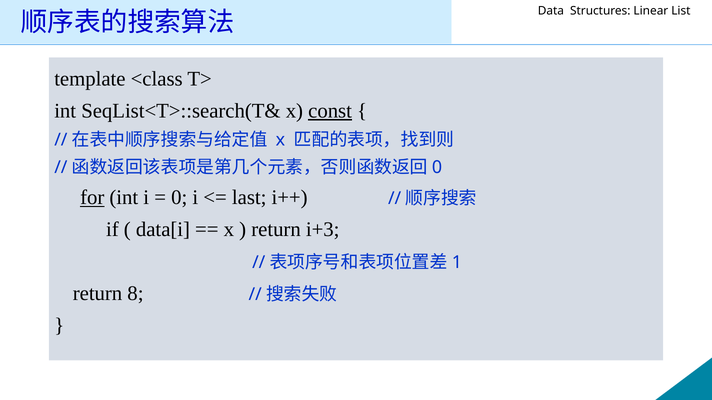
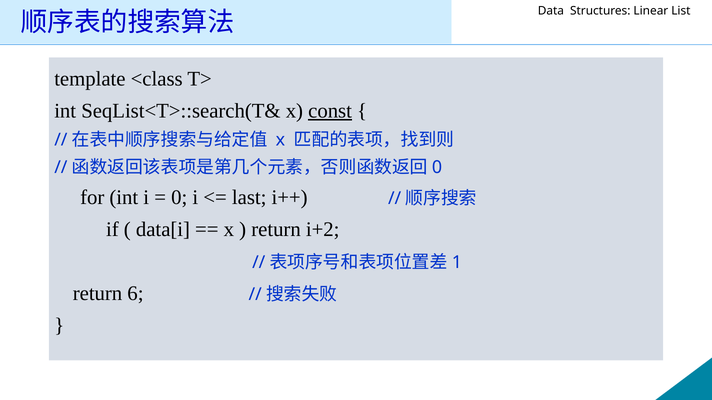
for underline: present -> none
i+3: i+3 -> i+2
8: 8 -> 6
